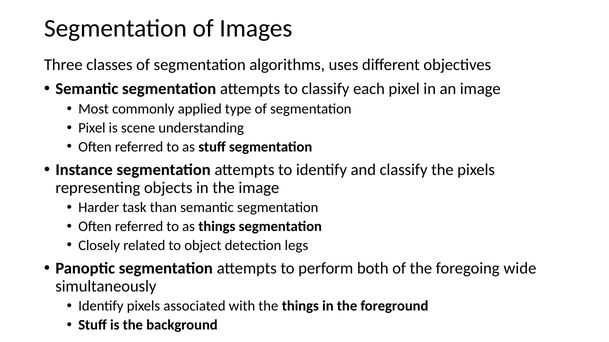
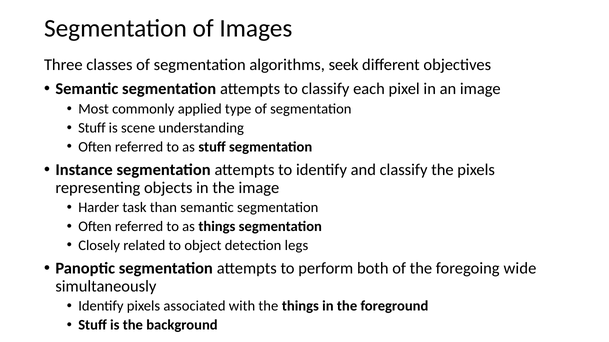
uses: uses -> seek
Pixel at (92, 128): Pixel -> Stuff
